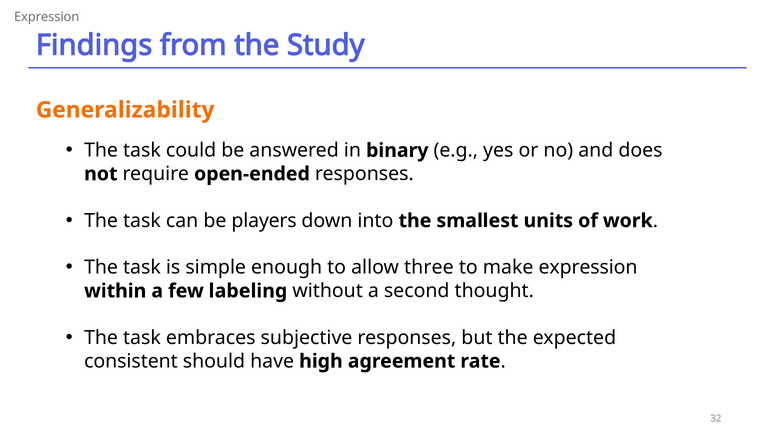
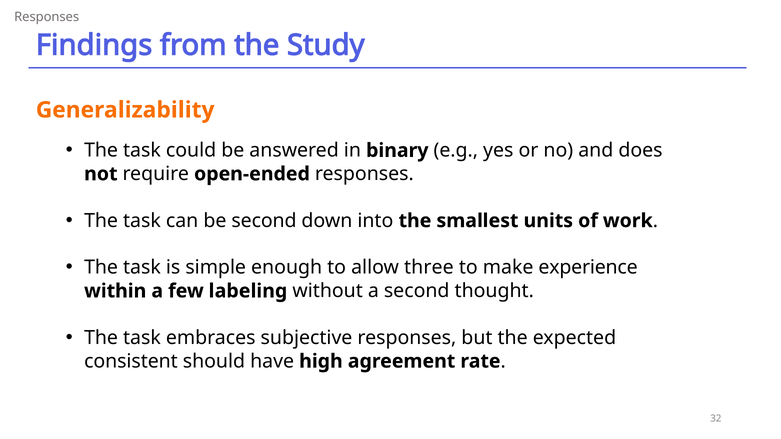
Expression at (47, 17): Expression -> Responses
be players: players -> second
make expression: expression -> experience
